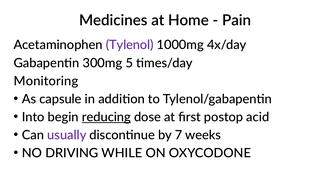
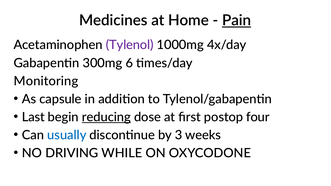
Pain underline: none -> present
5: 5 -> 6
Into: Into -> Last
acid: acid -> four
usually colour: purple -> blue
7: 7 -> 3
